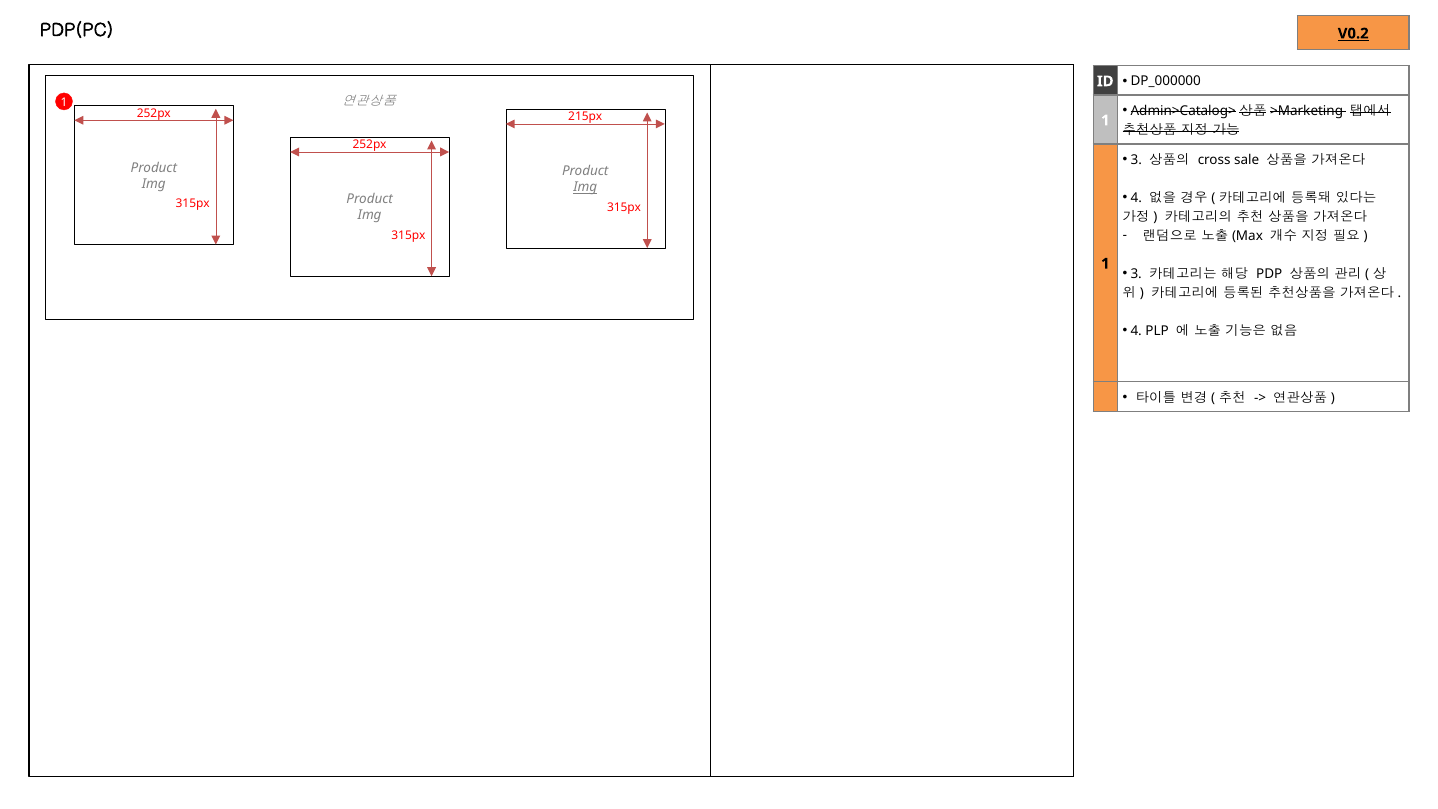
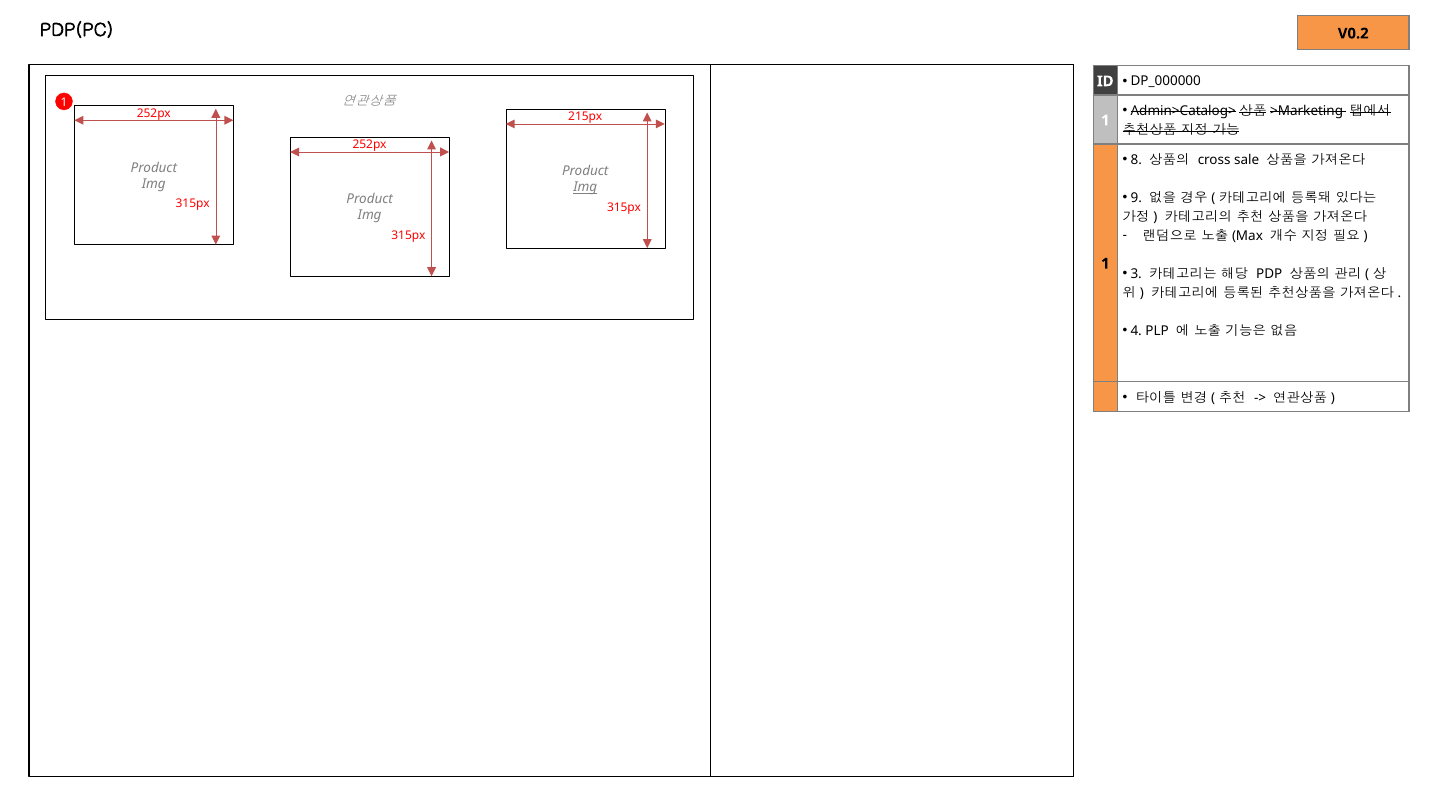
V0.2 underline: present -> none
3 at (1136, 160): 3 -> 8
4 at (1136, 198): 4 -> 9
